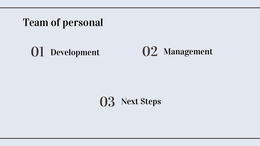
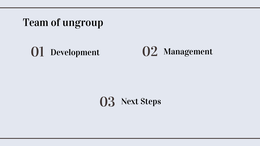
personal: personal -> ungroup
